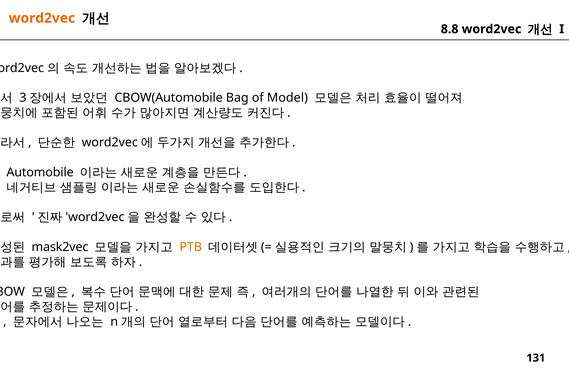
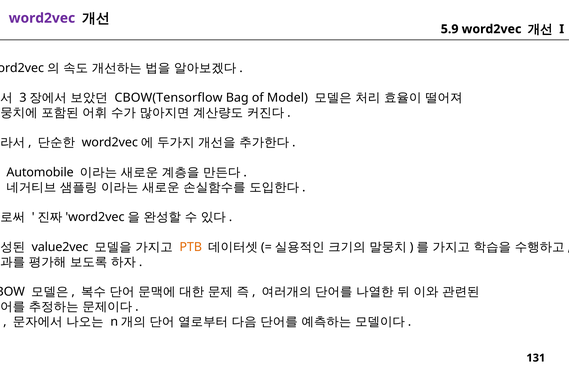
word2vec at (42, 18) colour: orange -> purple
8.8: 8.8 -> 5.9
CBOW(Automobile: CBOW(Automobile -> CBOW(Tensorflow
mask2vec: mask2vec -> value2vec
